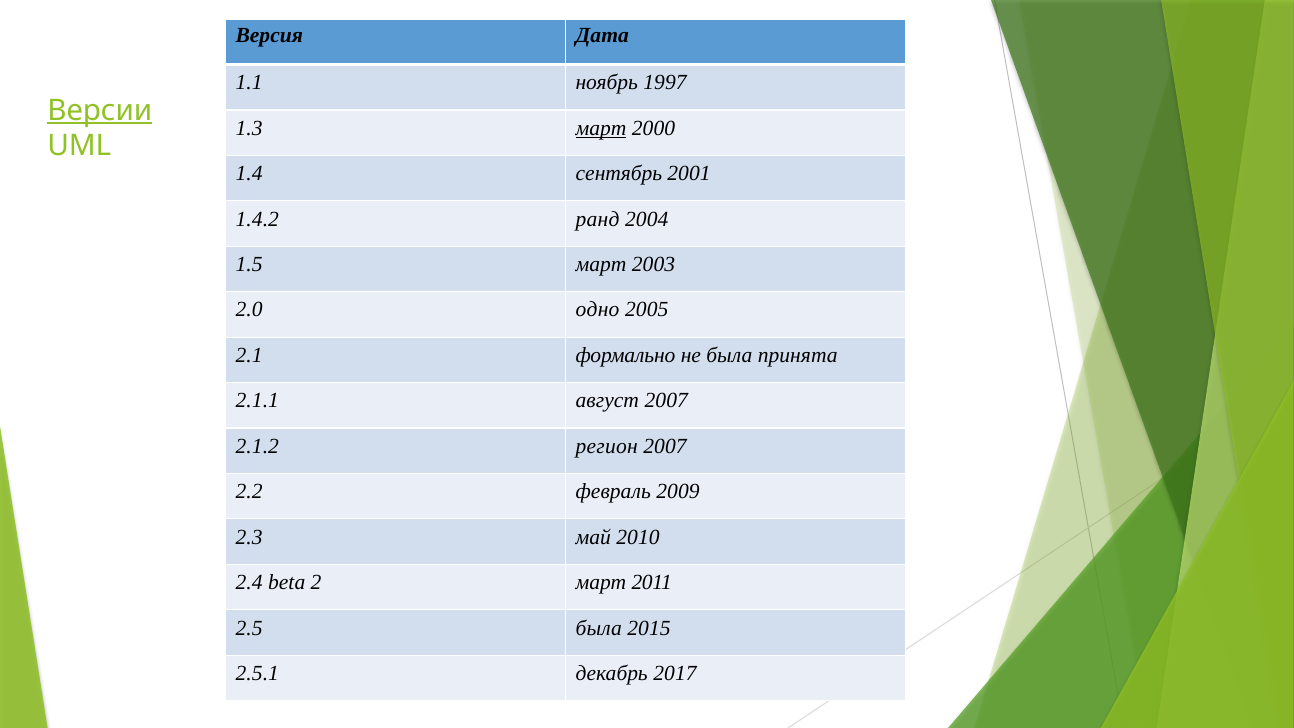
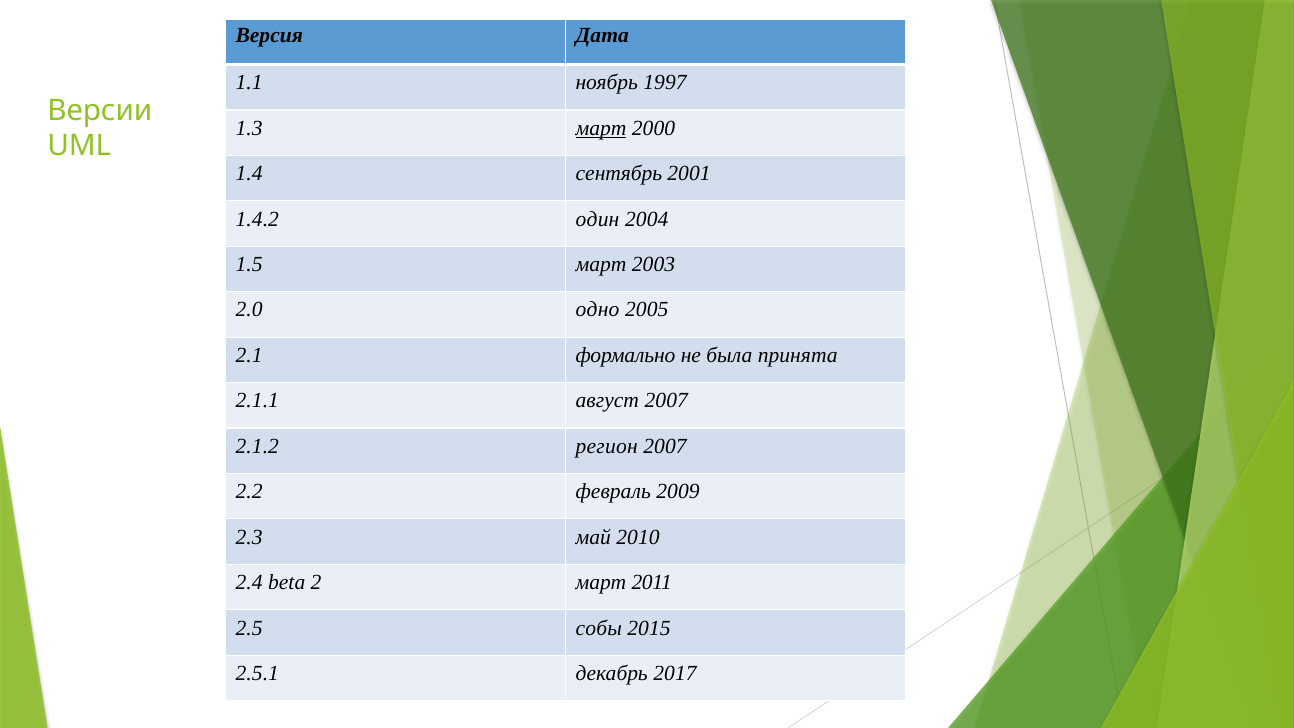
Версии underline: present -> none
ранд: ранд -> один
2.5 была: была -> собы
